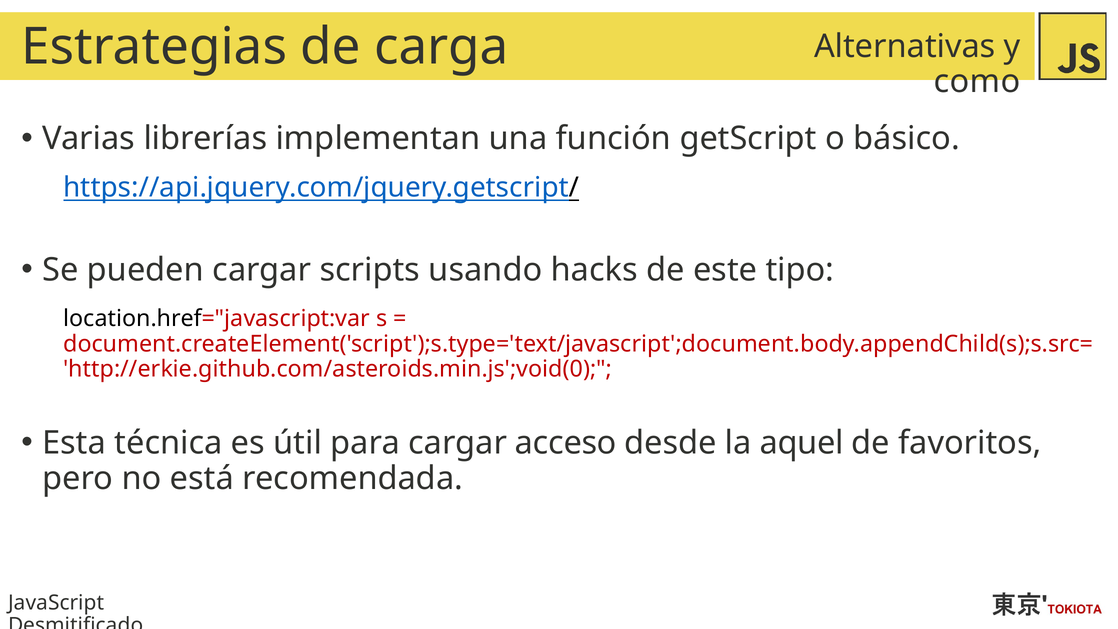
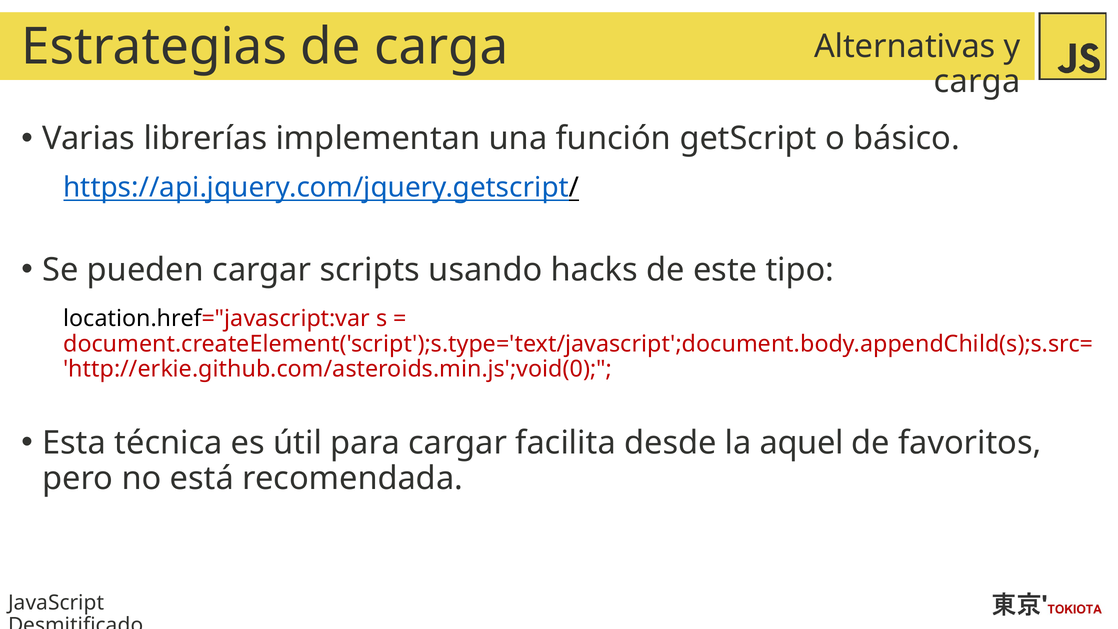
como at (977, 82): como -> carga
acceso: acceso -> facilita
